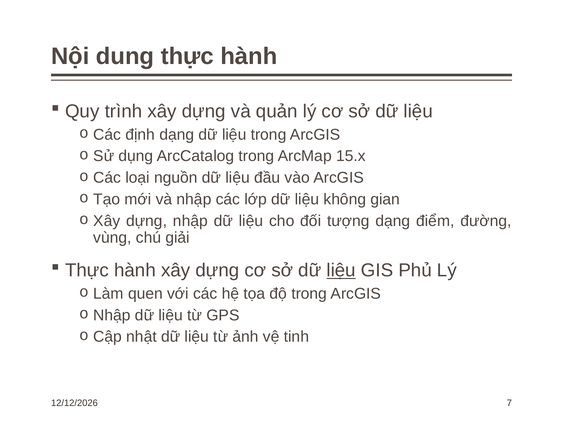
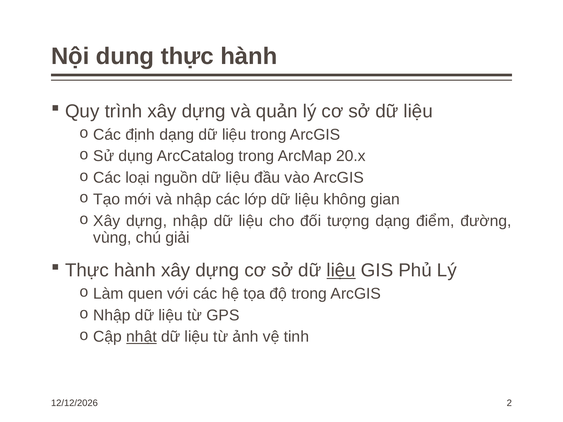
15.x: 15.x -> 20.x
nhật underline: none -> present
7: 7 -> 2
